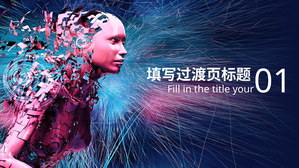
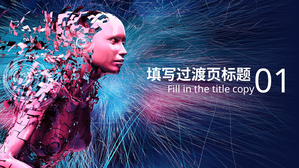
your: your -> copy
